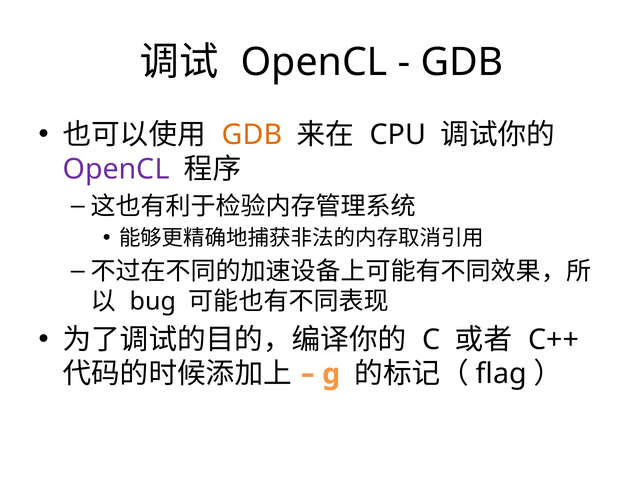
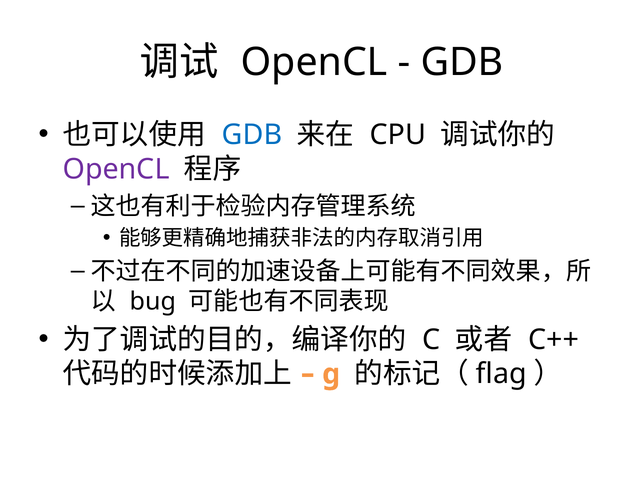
GDB at (252, 135) colour: orange -> blue
